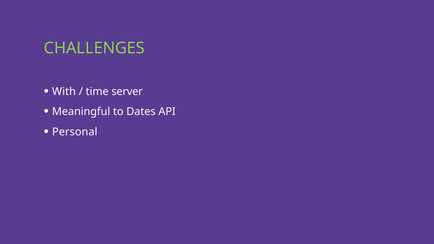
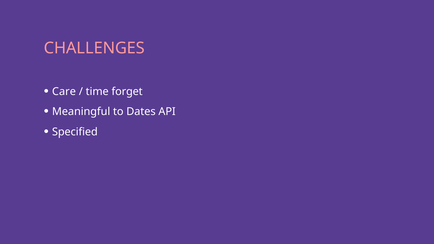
CHALLENGES colour: light green -> pink
With: With -> Care
server: server -> forget
Personal: Personal -> Specified
